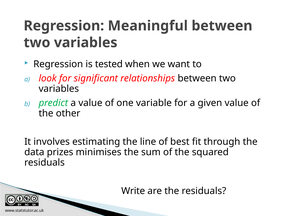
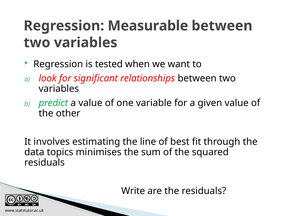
Meaningful: Meaningful -> Measurable
prizes: prizes -> topics
